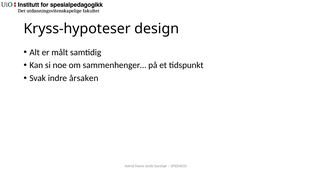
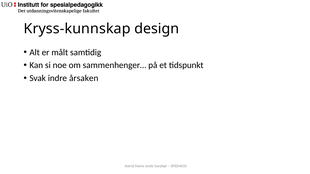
Kryss-hypoteser: Kryss-hypoteser -> Kryss-kunnskap
